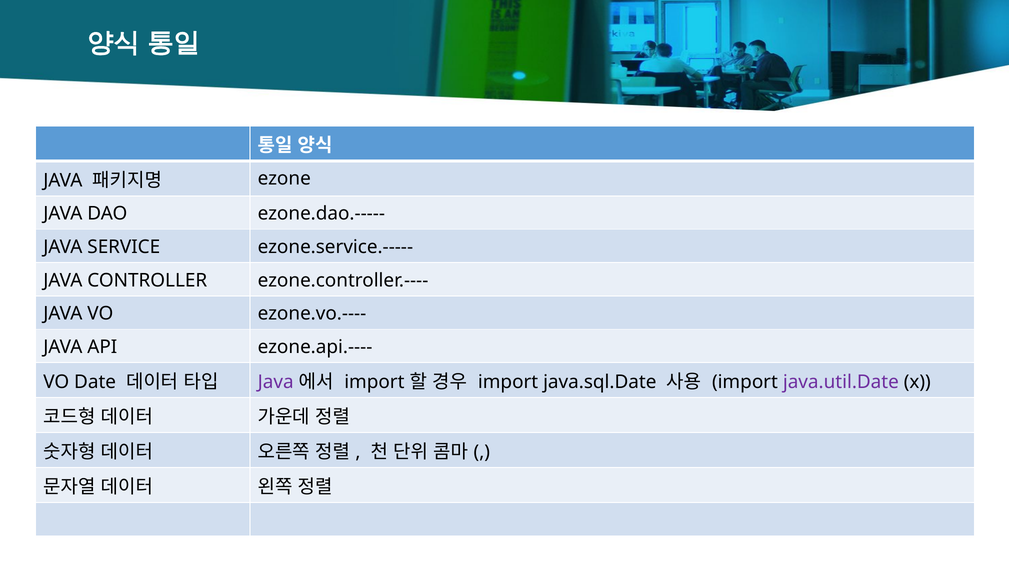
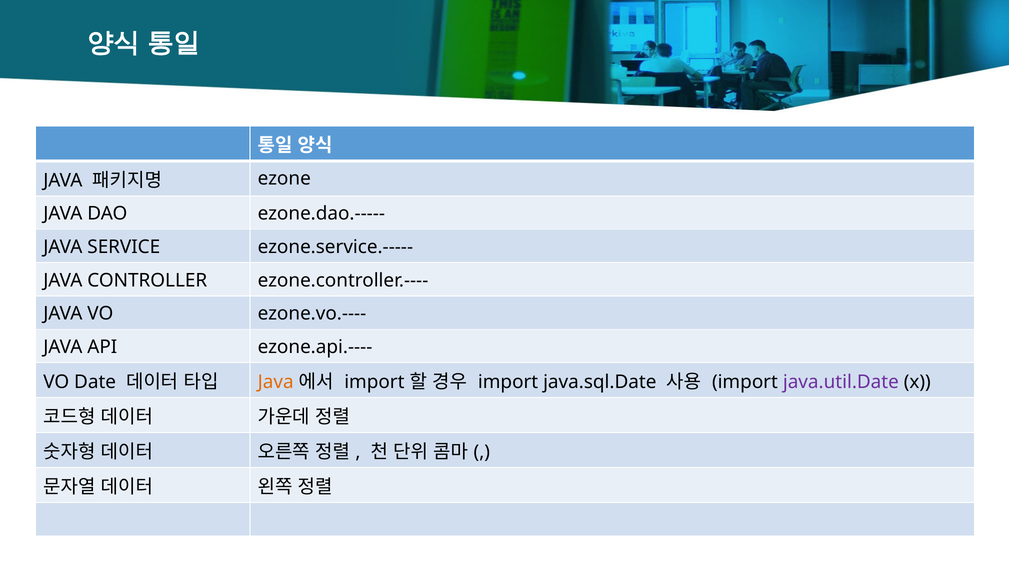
Java at (276, 382) colour: purple -> orange
